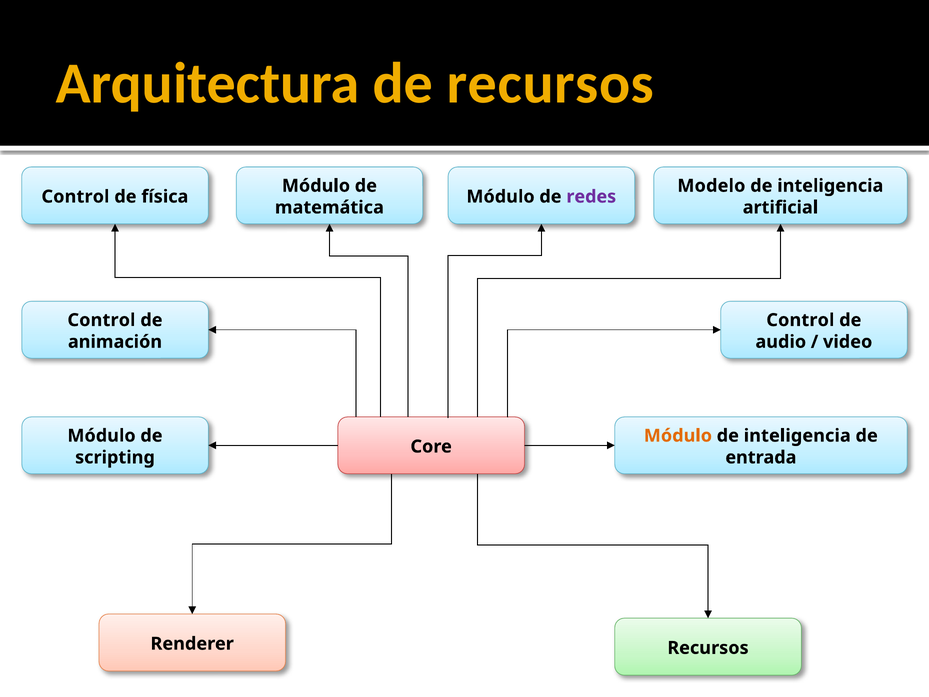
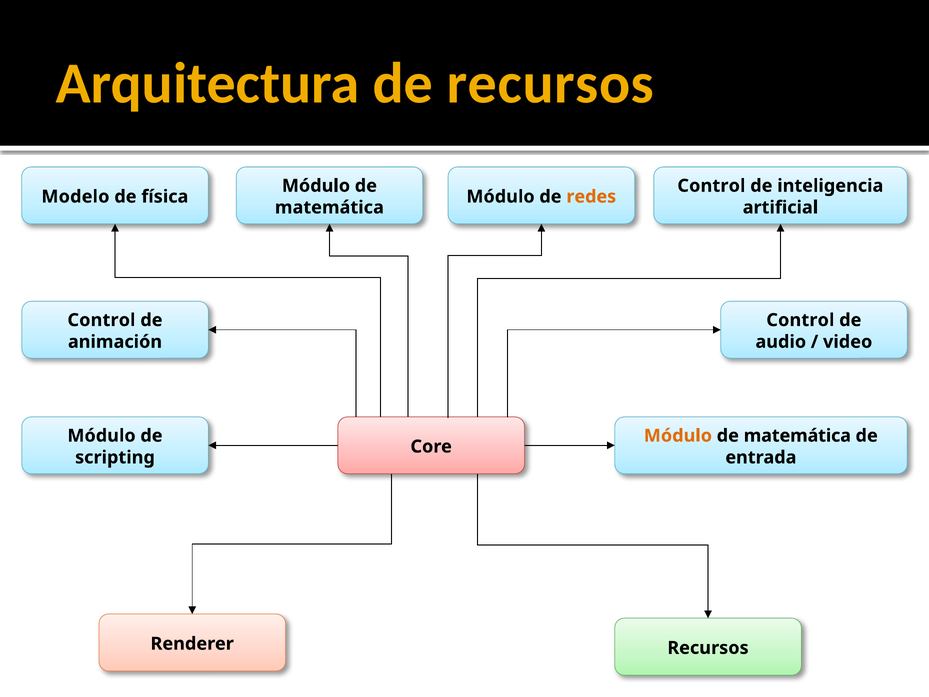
Modelo at (711, 186): Modelo -> Control
Control at (75, 197): Control -> Modelo
redes colour: purple -> orange
inteligencia at (797, 436): inteligencia -> matemática
